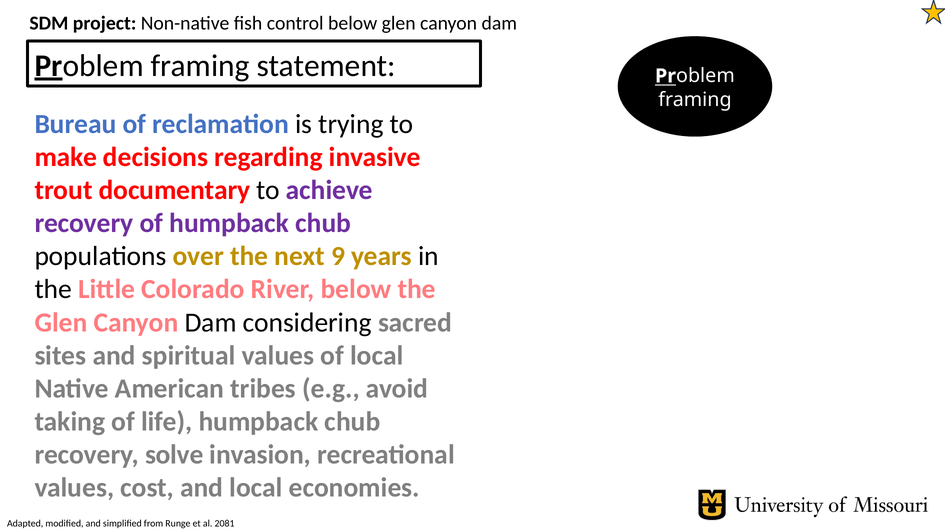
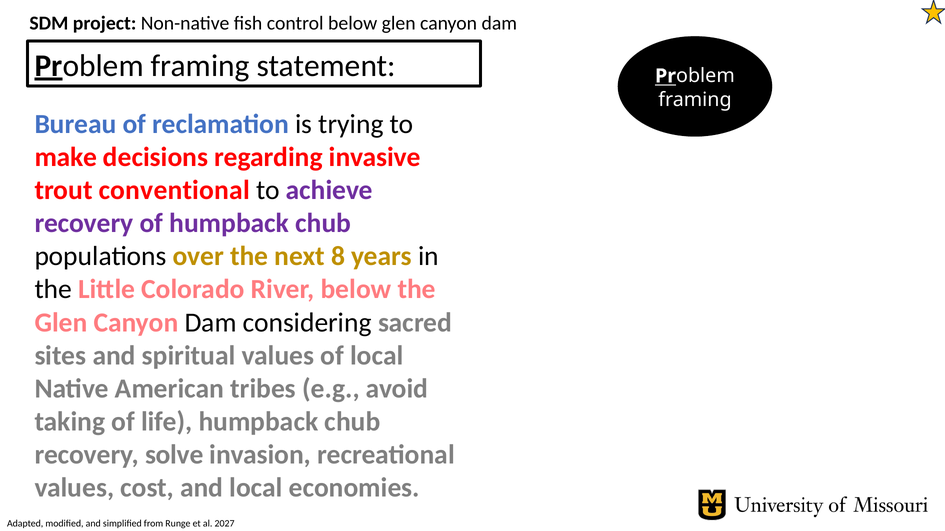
documentary: documentary -> conventional
9: 9 -> 8
2081: 2081 -> 2027
